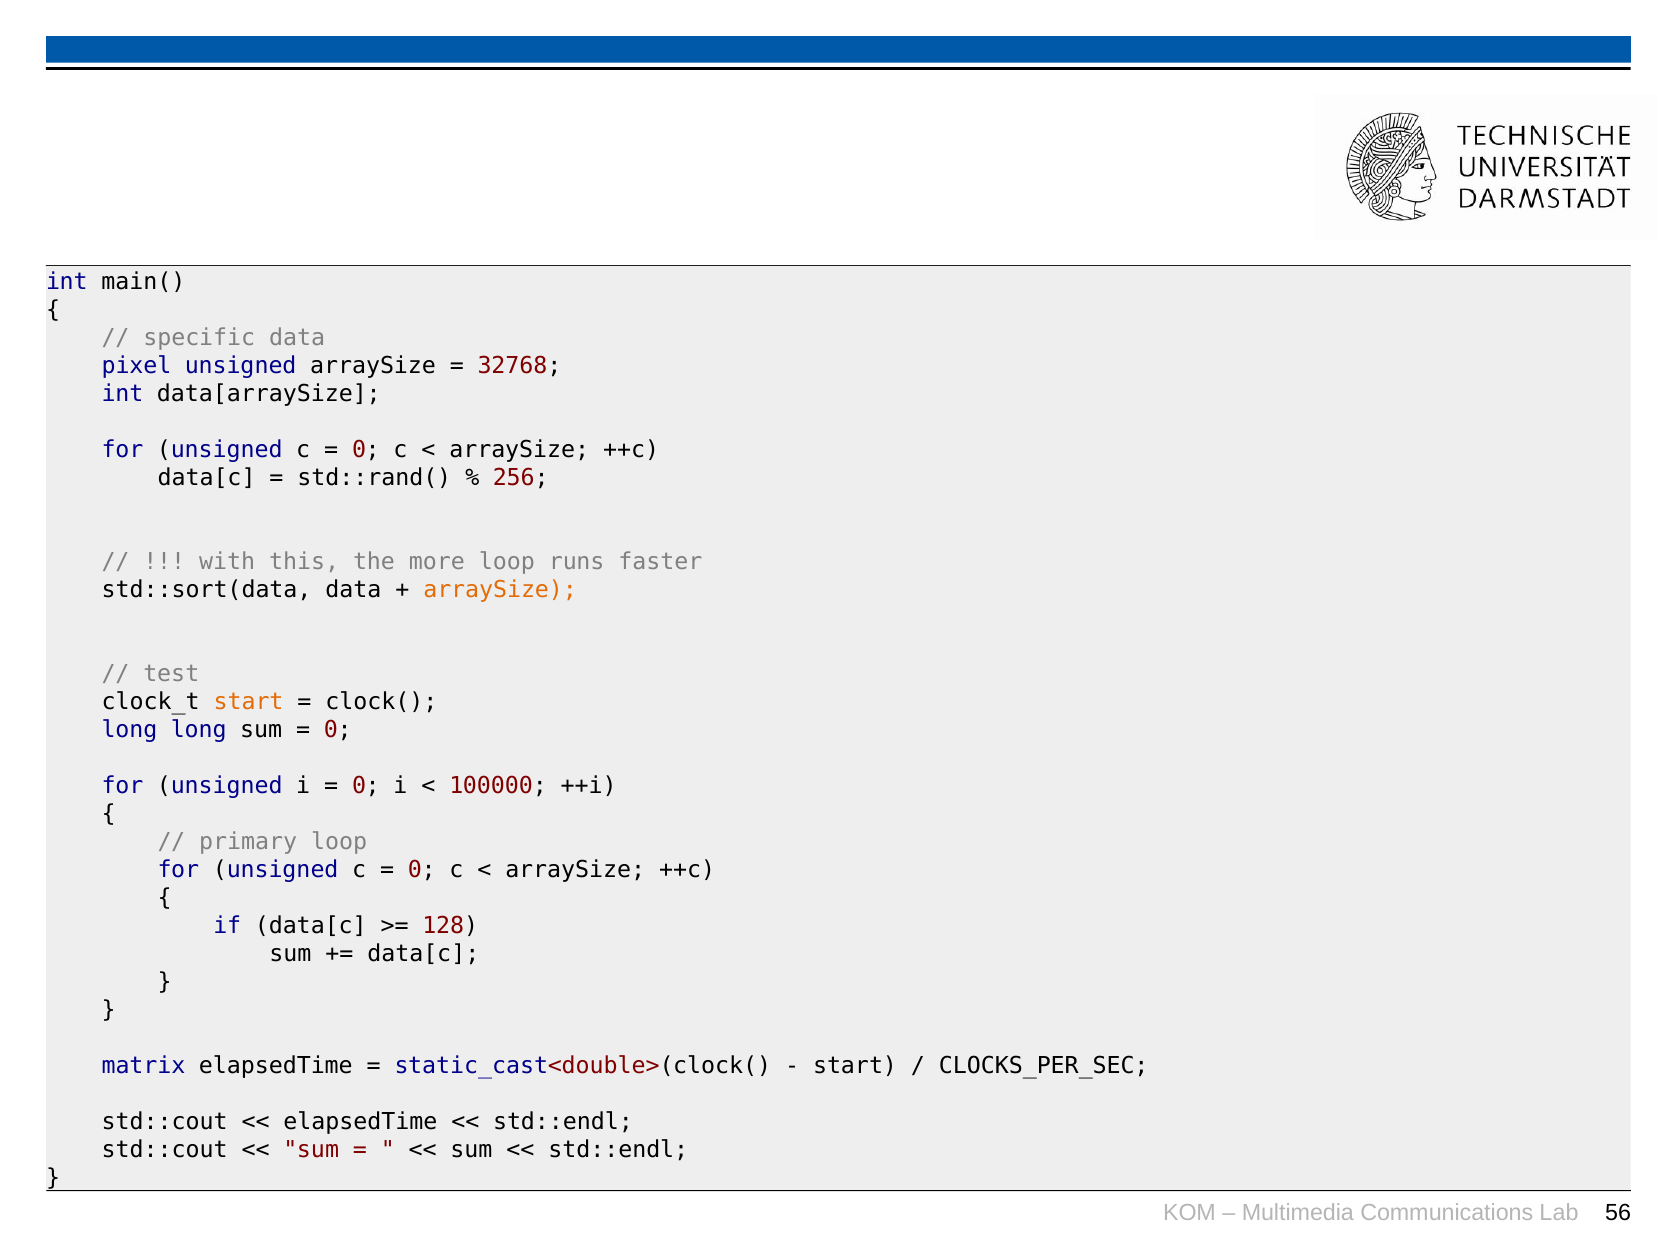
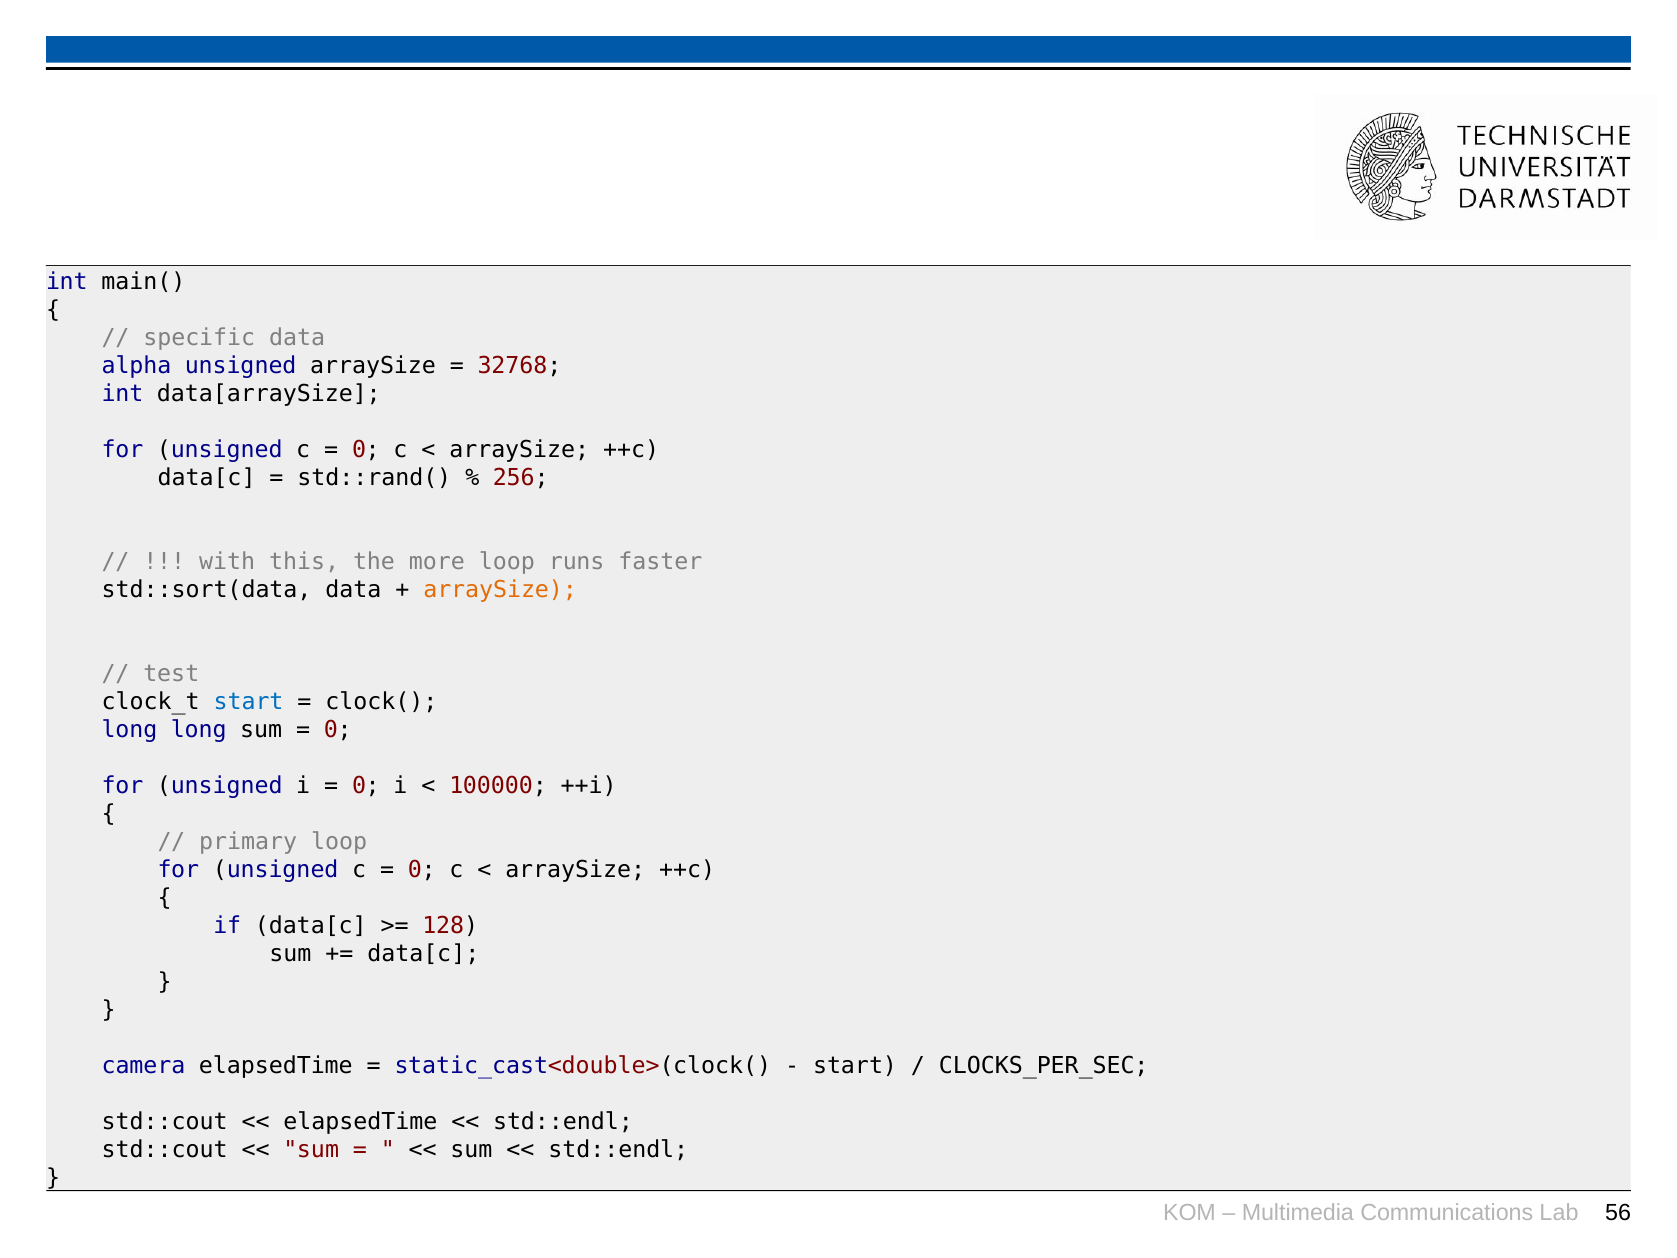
pixel: pixel -> alpha
start at (249, 701) colour: orange -> blue
matrix: matrix -> camera
